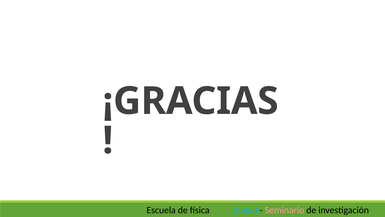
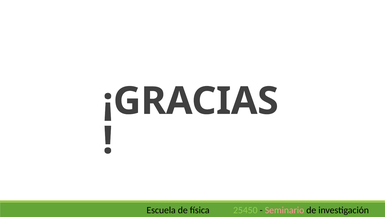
25450 colour: light blue -> light green
